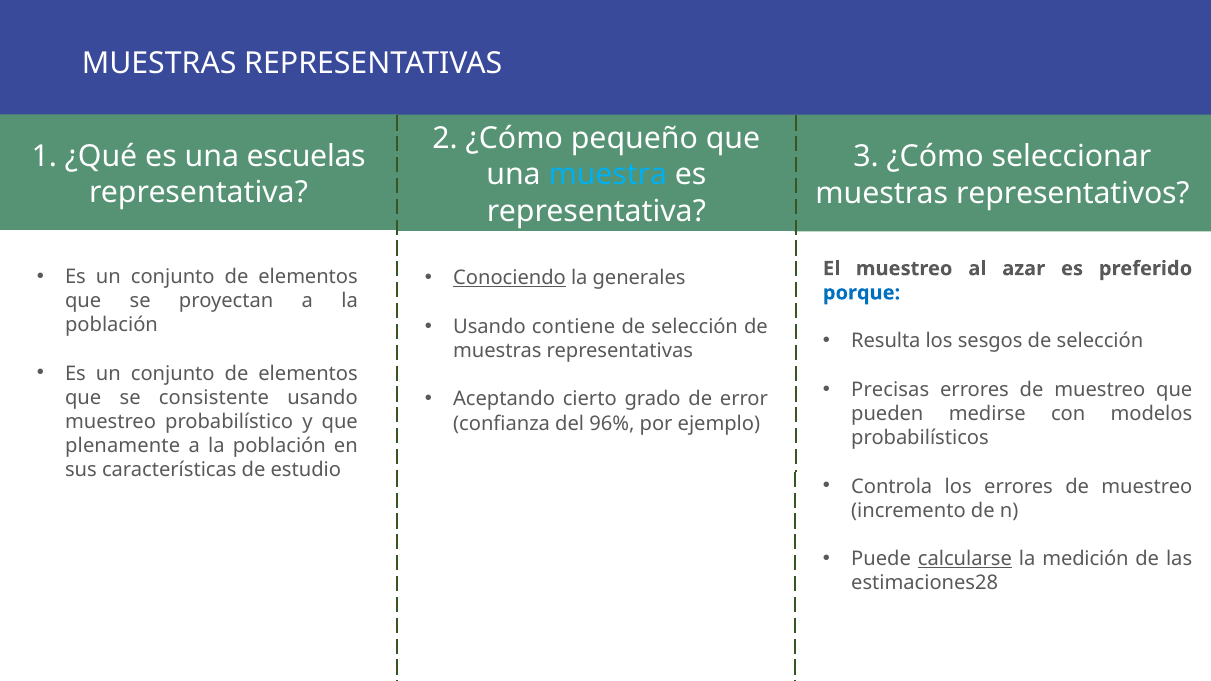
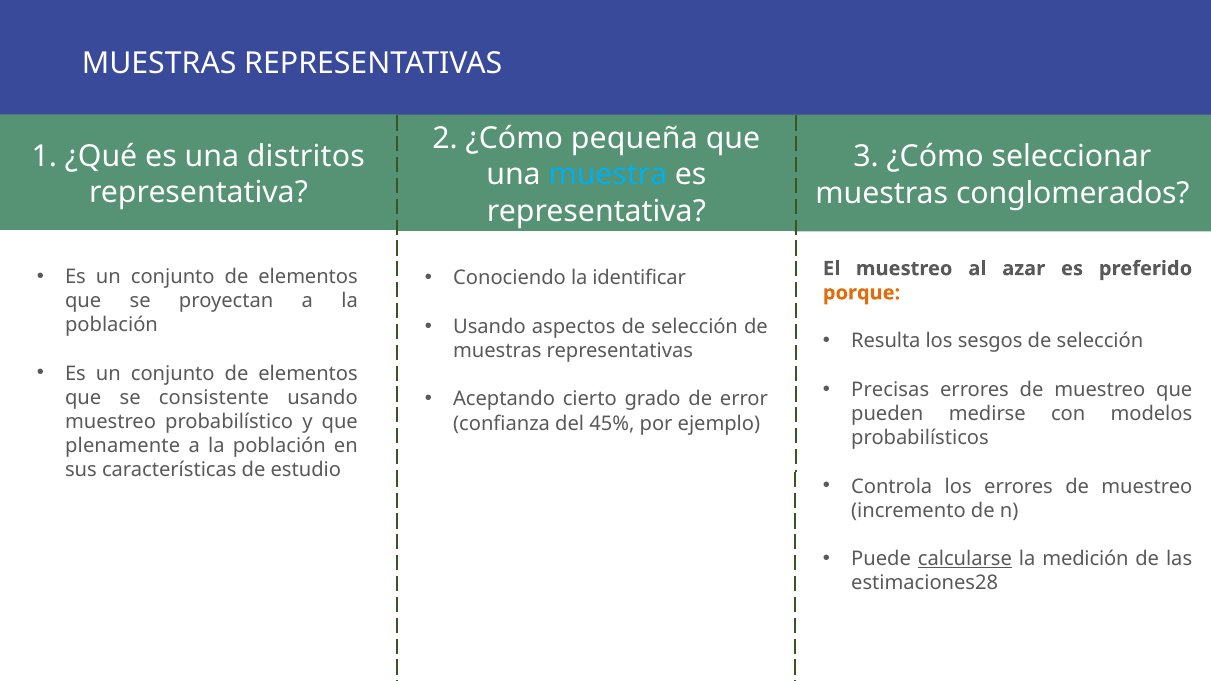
pequeño: pequeño -> pequeña
escuelas: escuelas -> distritos
representativos: representativos -> conglomerados
Conociendo underline: present -> none
generales: generales -> identificar
porque colour: blue -> orange
contiene: contiene -> aspectos
96%: 96% -> 45%
